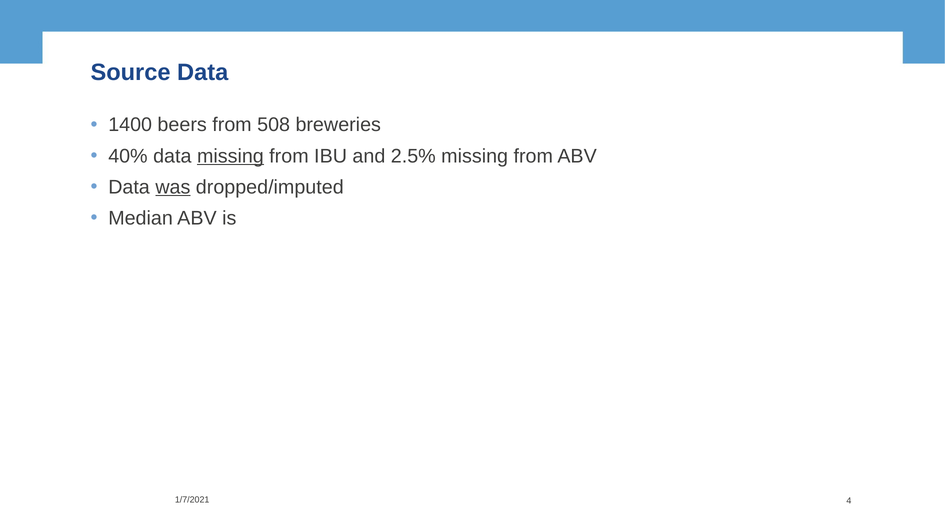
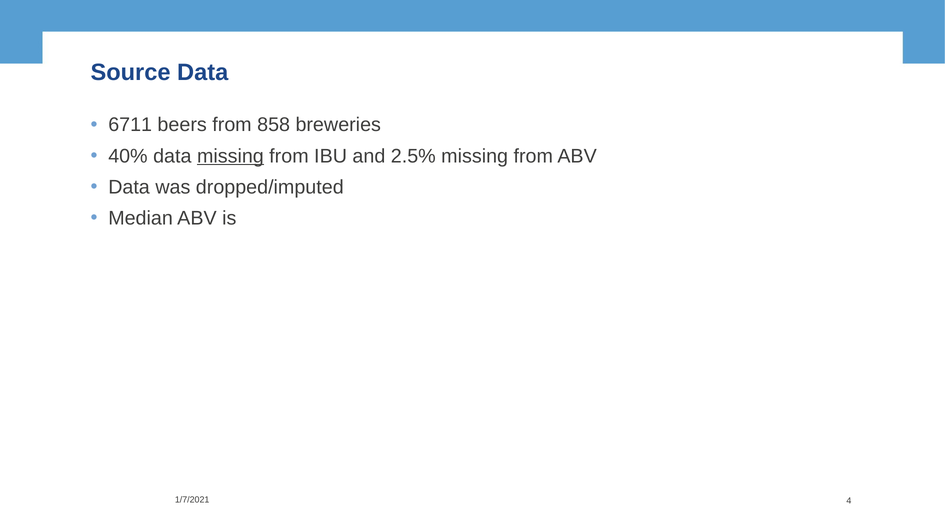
1400: 1400 -> 6711
508: 508 -> 858
was underline: present -> none
